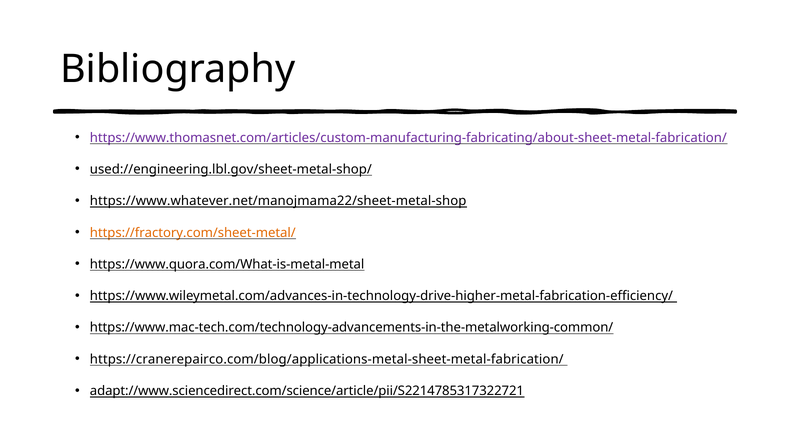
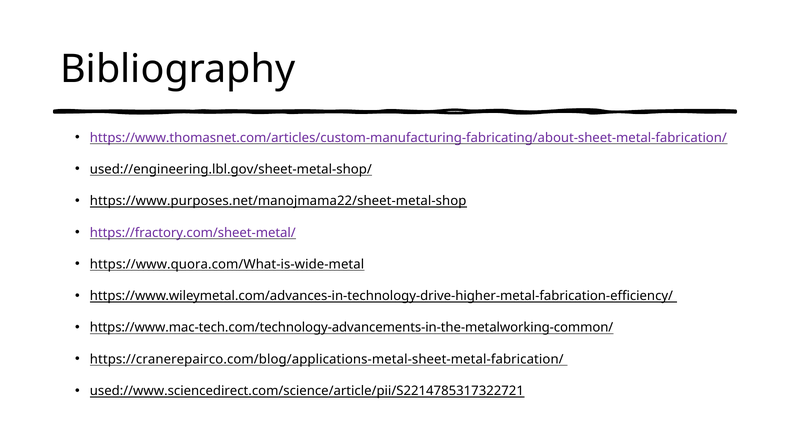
https://www.whatever.net/manojmama22/sheet-metal-shop: https://www.whatever.net/manojmama22/sheet-metal-shop -> https://www.purposes.net/manojmama22/sheet-metal-shop
https://fractory.com/sheet-metal/ colour: orange -> purple
https://www.quora.com/What-is-metal-metal: https://www.quora.com/What-is-metal-metal -> https://www.quora.com/What-is-wide-metal
adapt://www.sciencedirect.com/science/article/pii/S2214785317322721: adapt://www.sciencedirect.com/science/article/pii/S2214785317322721 -> used://www.sciencedirect.com/science/article/pii/S2214785317322721
